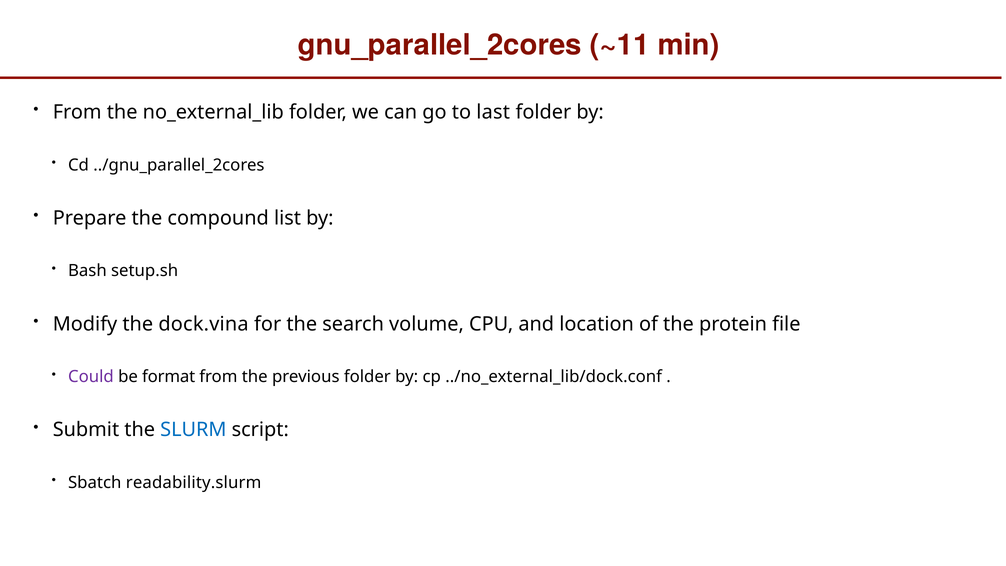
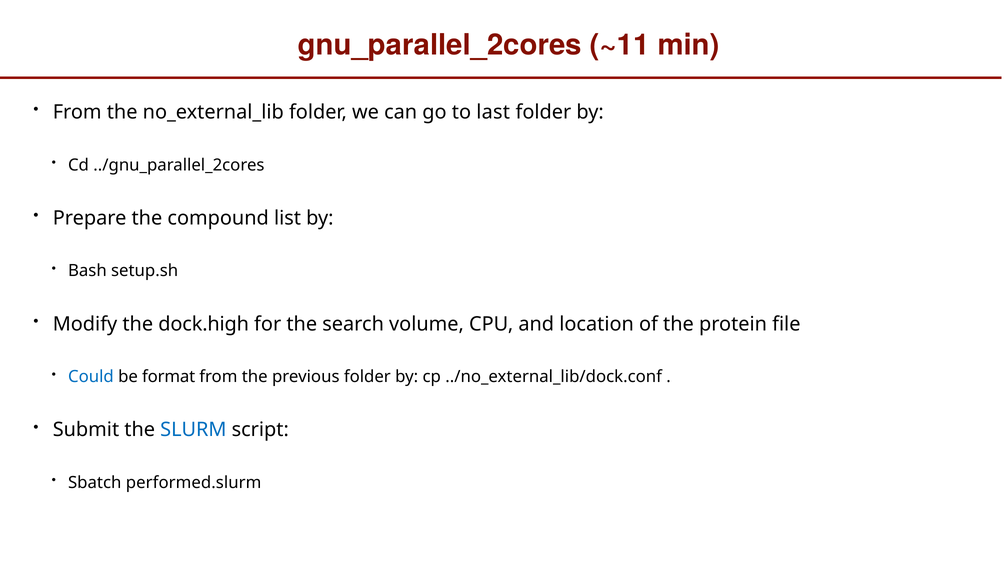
dock.vina: dock.vina -> dock.high
Could colour: purple -> blue
readability.slurm: readability.slurm -> performed.slurm
